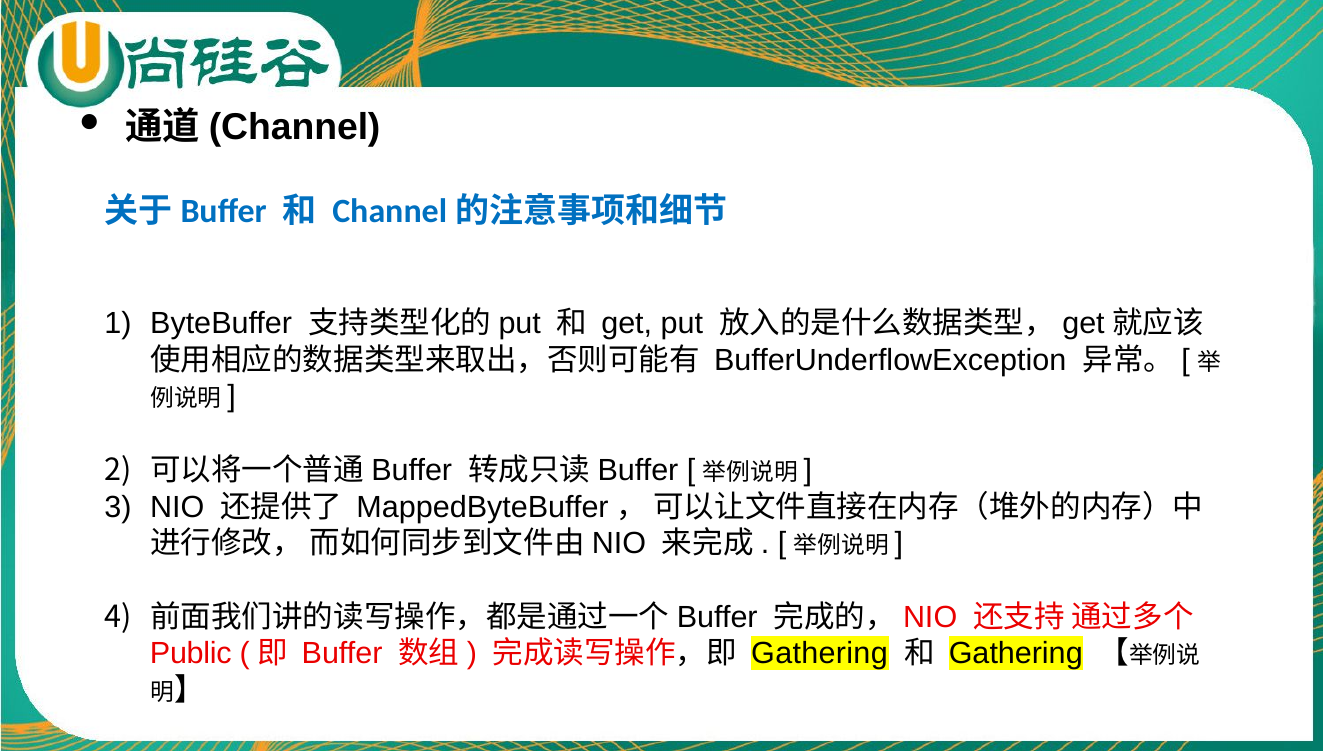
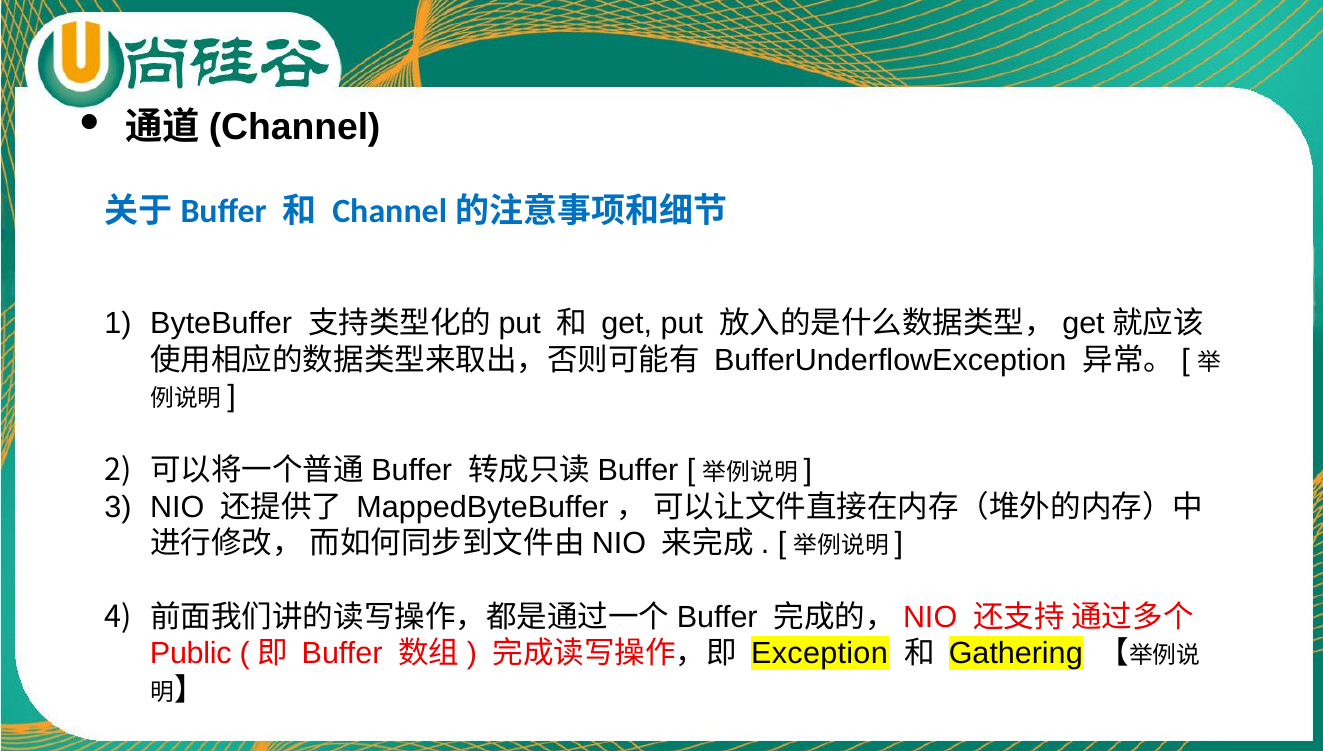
Gathering at (819, 653): Gathering -> Exception
